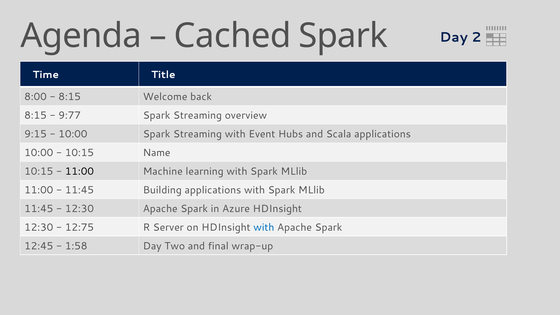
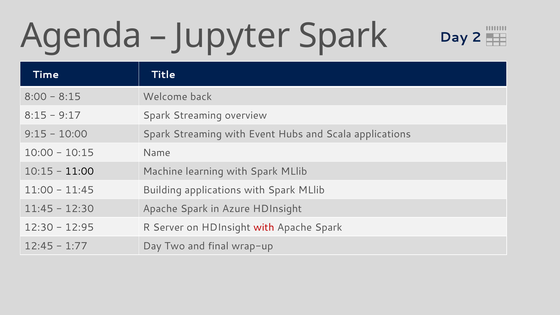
Cached: Cached -> Jupyter
9:77: 9:77 -> 9:17
12:75: 12:75 -> 12:95
with at (264, 227) colour: blue -> red
1:58: 1:58 -> 1:77
